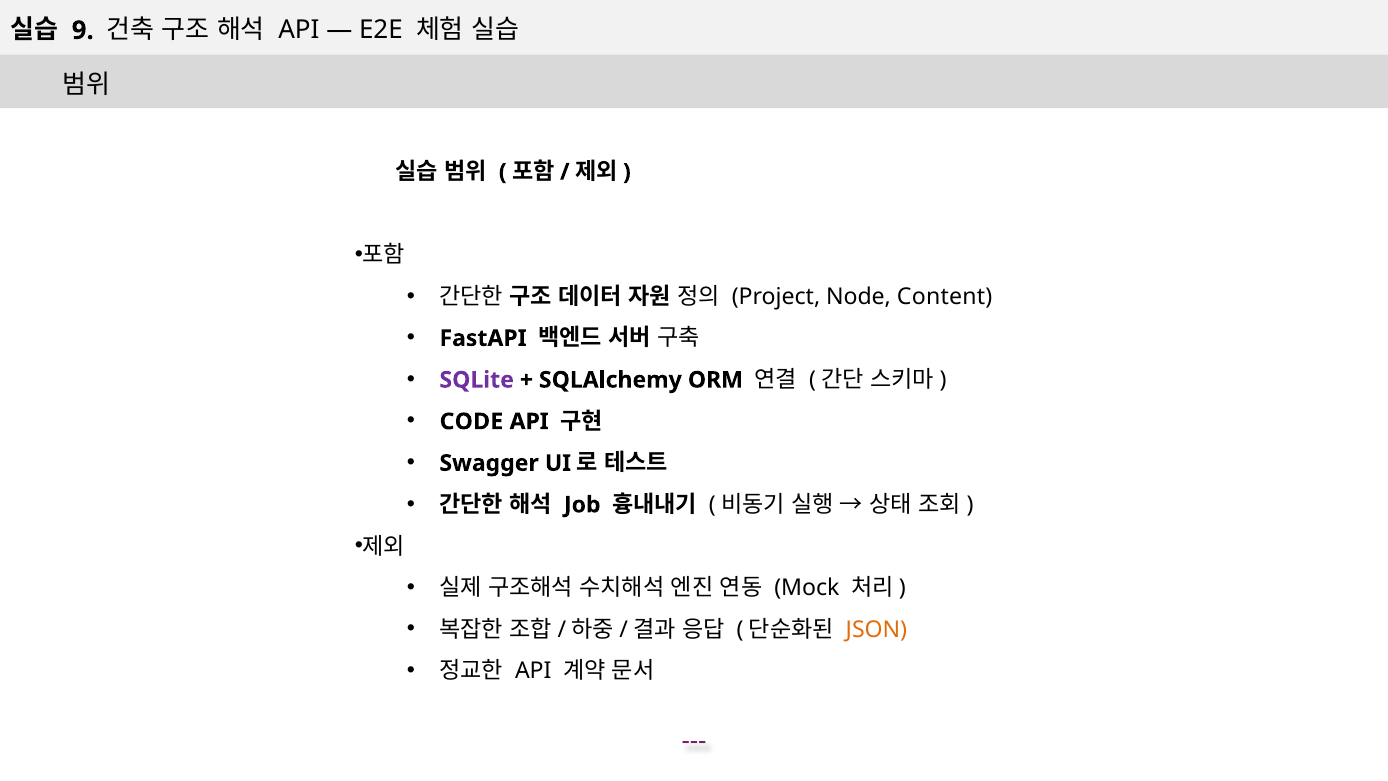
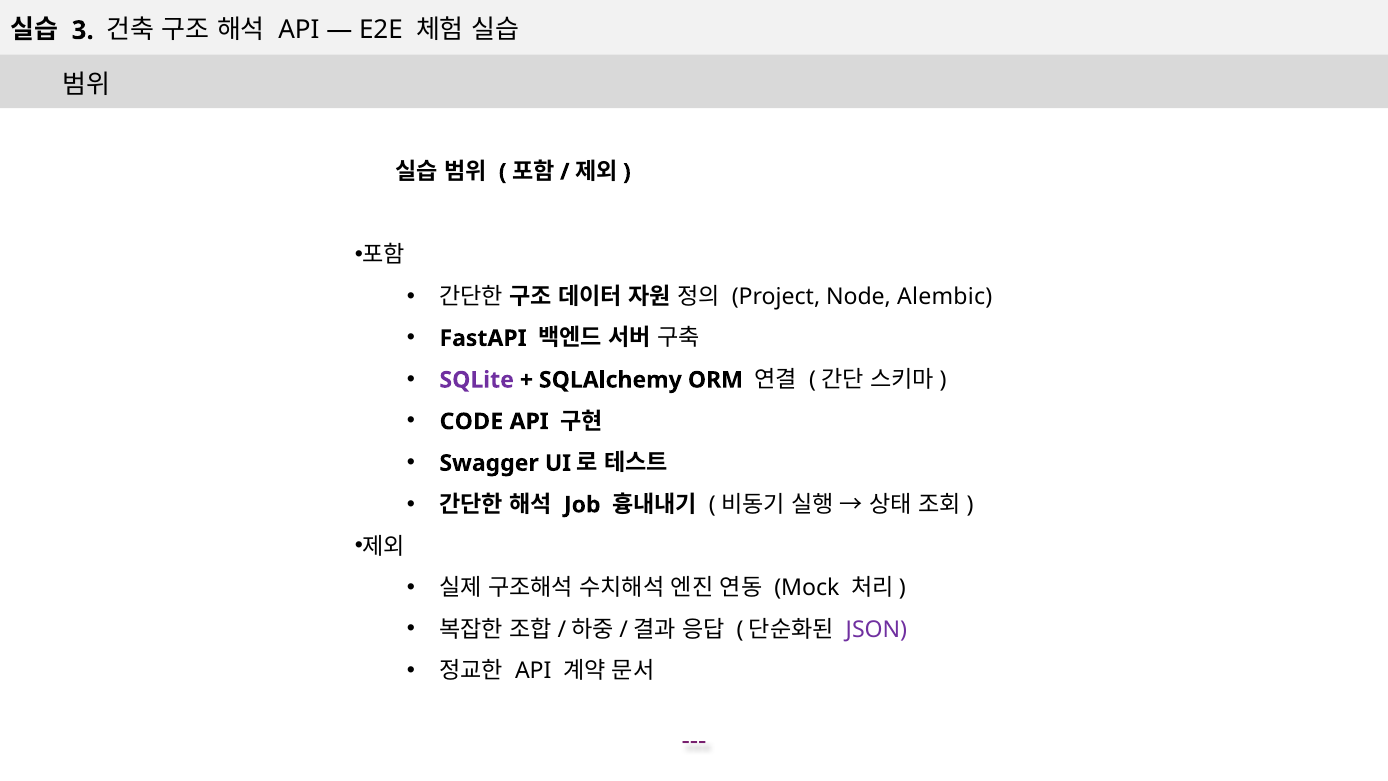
9: 9 -> 3
Content: Content -> Alembic
JSON colour: orange -> purple
